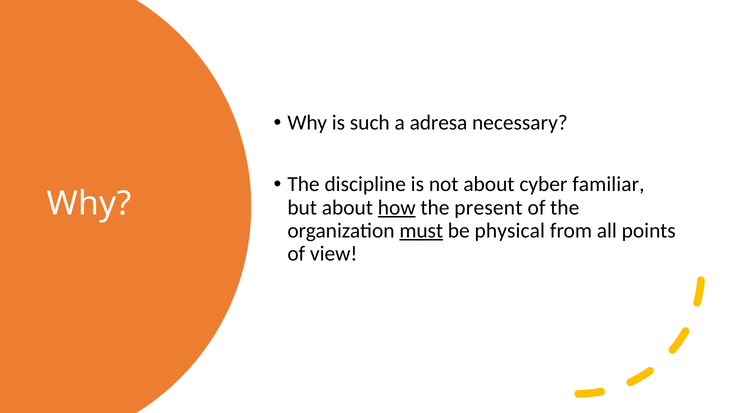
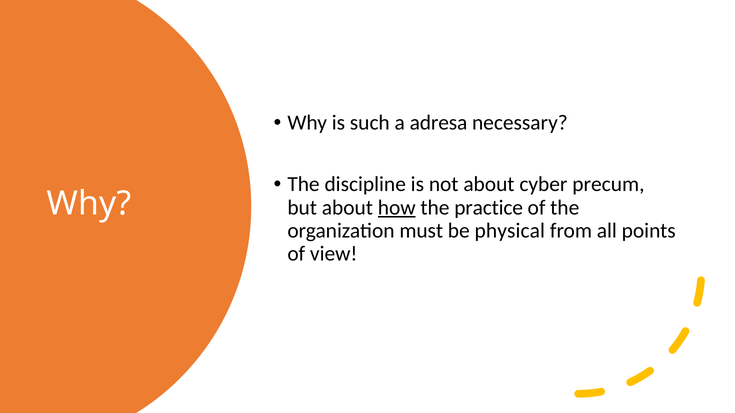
familiar: familiar -> precum
present: present -> practice
must underline: present -> none
